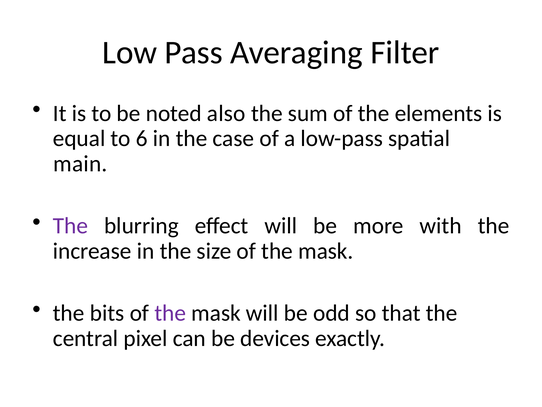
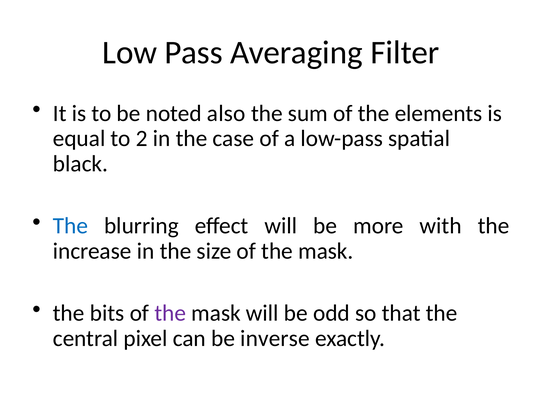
6: 6 -> 2
main: main -> black
The at (70, 226) colour: purple -> blue
devices: devices -> inverse
